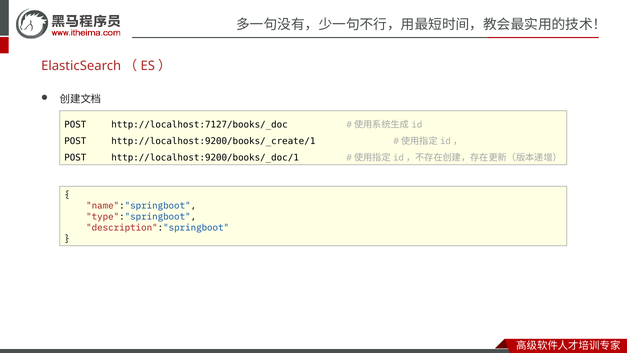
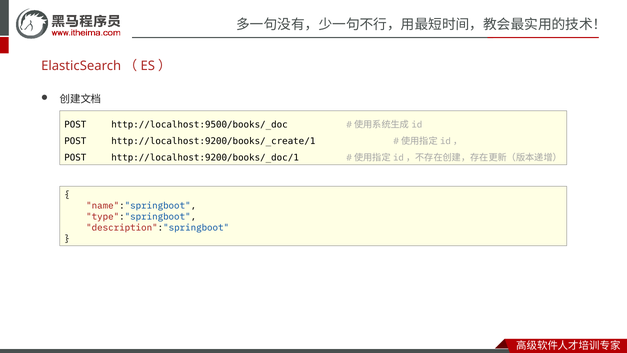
http://localhost:7127/books/_doc: http://localhost:7127/books/_doc -> http://localhost:9500/books/_doc
